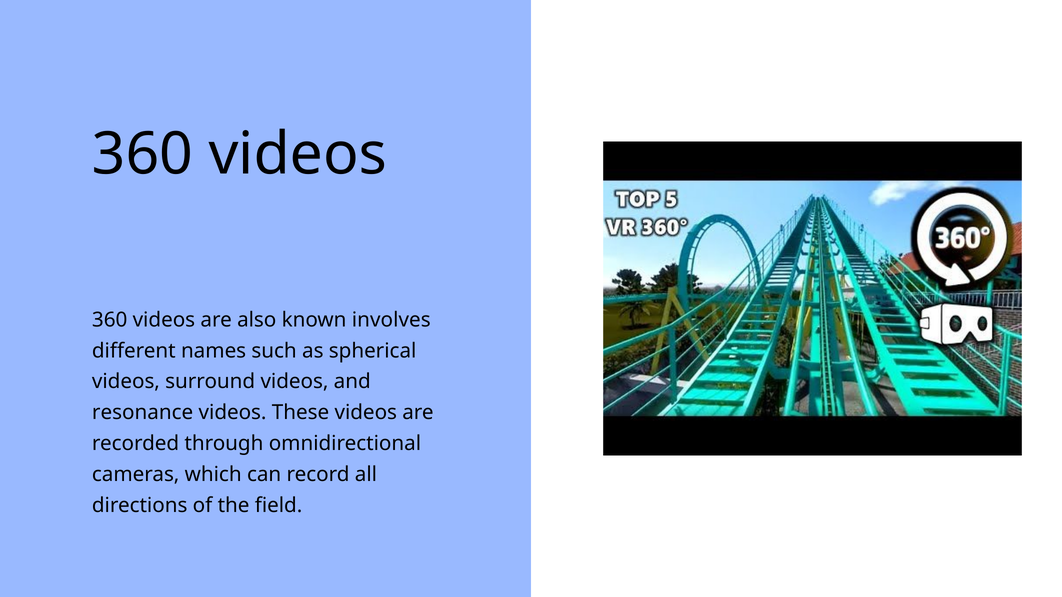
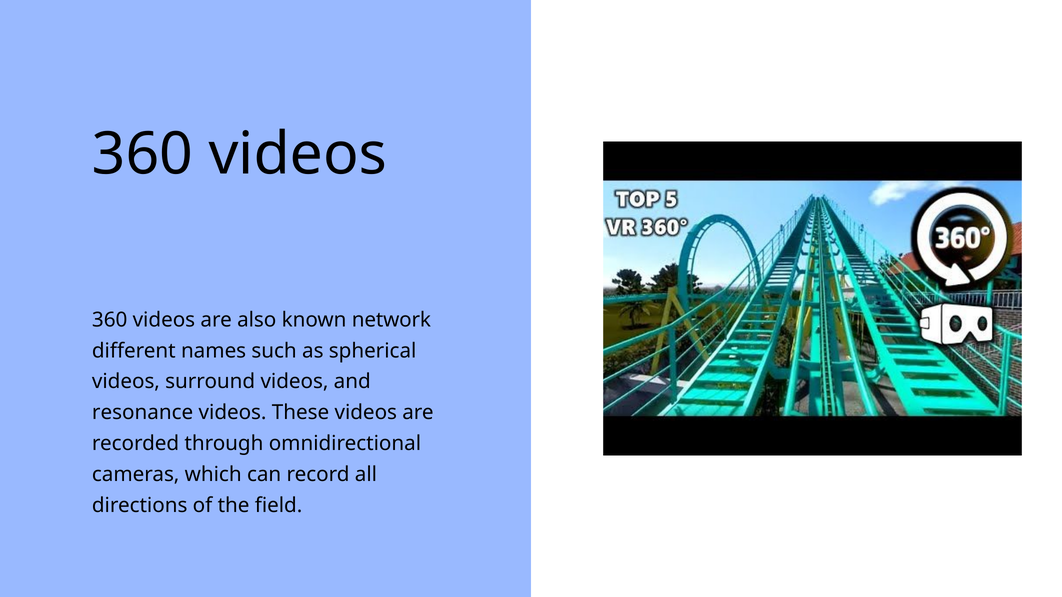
involves: involves -> network
